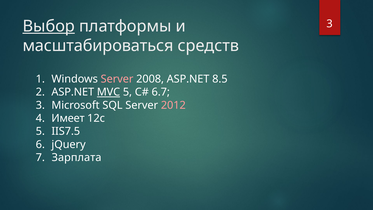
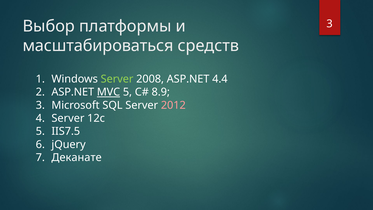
Выбор underline: present -> none
Server at (117, 79) colour: pink -> light green
8.5: 8.5 -> 4.4
6.7: 6.7 -> 8.9
Имеет at (68, 118): Имеет -> Server
Зарплата: Зарплата -> Деканате
